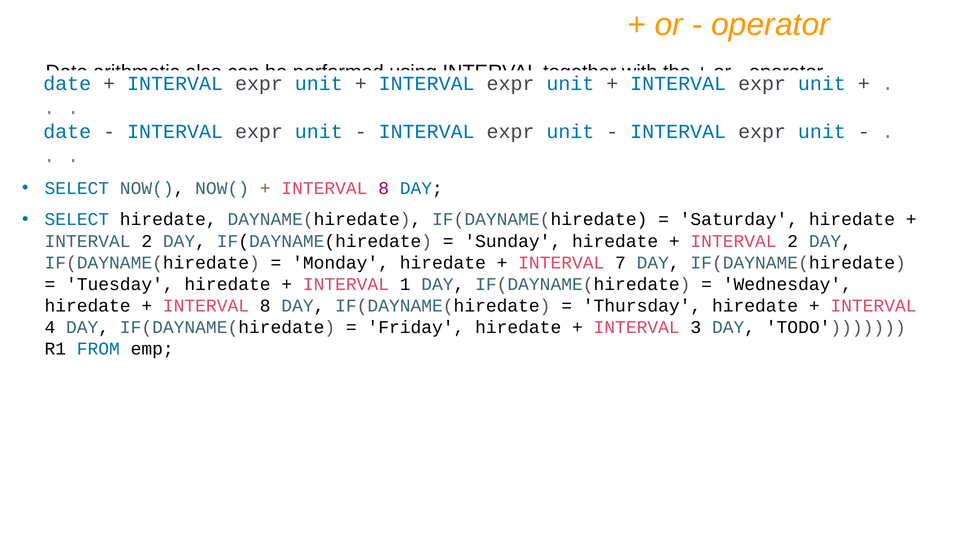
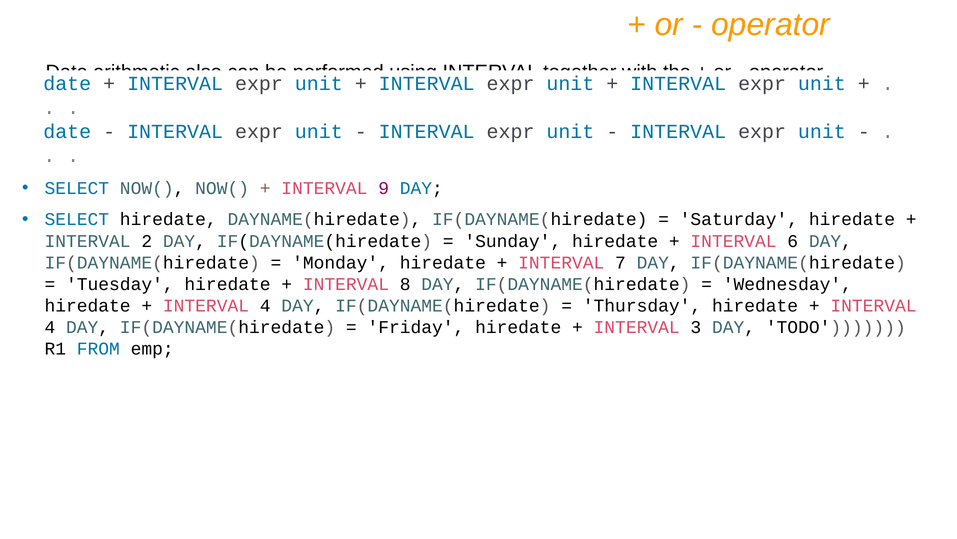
8 at (384, 188): 8 -> 9
2 at (793, 241): 2 -> 6
1: 1 -> 8
8 at (265, 305): 8 -> 4
